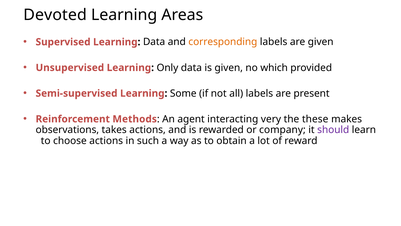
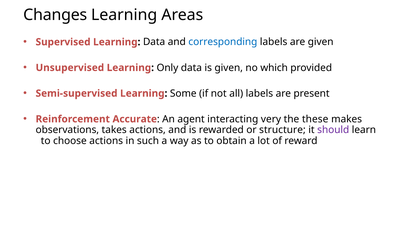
Devoted: Devoted -> Changes
corresponding colour: orange -> blue
Methods: Methods -> Accurate
company: company -> structure
